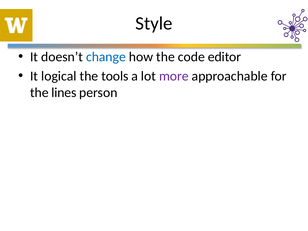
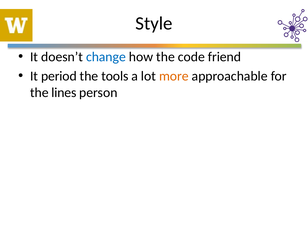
editor: editor -> friend
logical: logical -> period
more colour: purple -> orange
